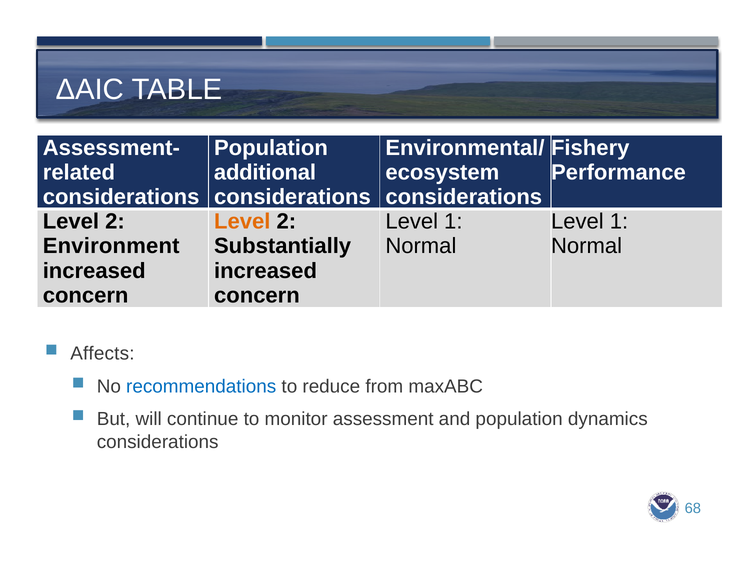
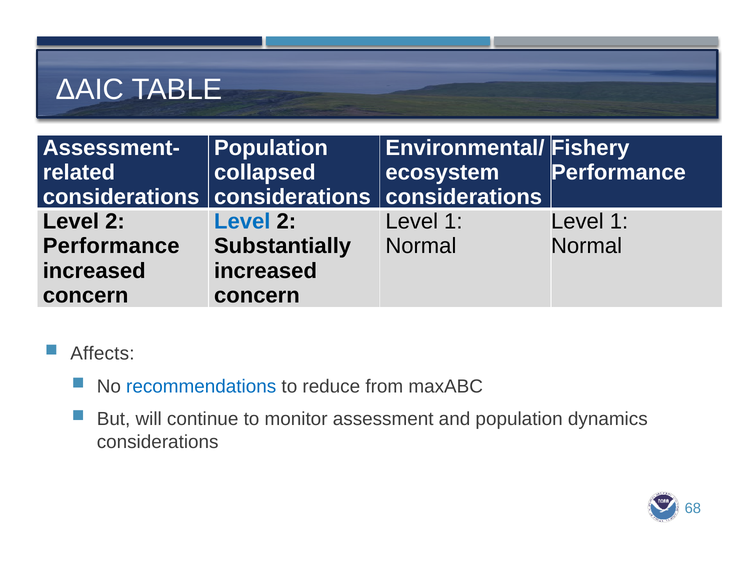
additional: additional -> collapsed
Level at (242, 222) colour: orange -> blue
Environment at (111, 246): Environment -> Performance
